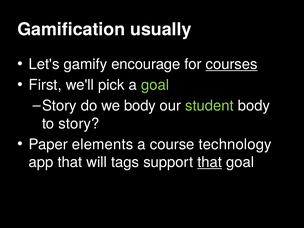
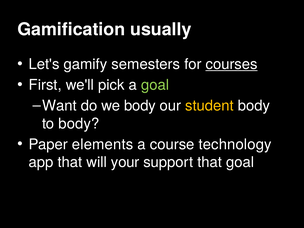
encourage: encourage -> semesters
Story at (59, 106): Story -> Want
student colour: light green -> yellow
to story: story -> body
tags: tags -> your
that at (210, 162) underline: present -> none
